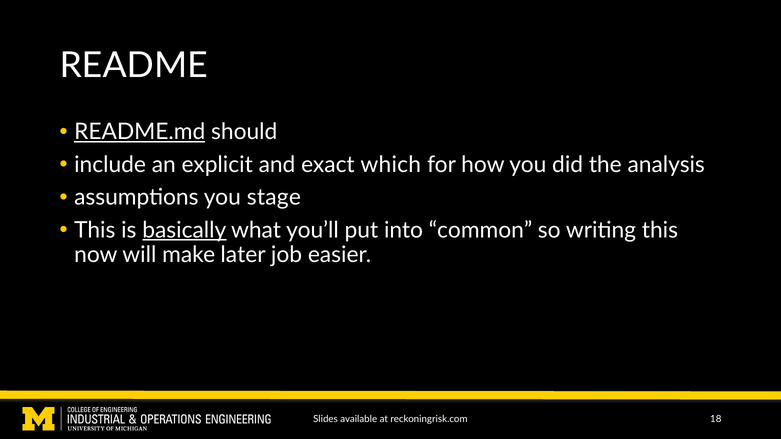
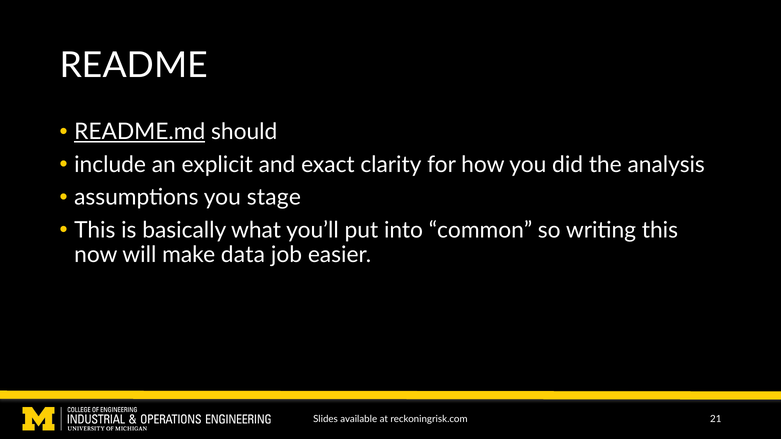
which: which -> clarity
basically underline: present -> none
later: later -> data
18: 18 -> 21
